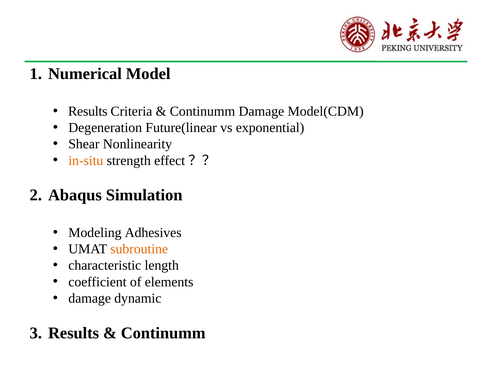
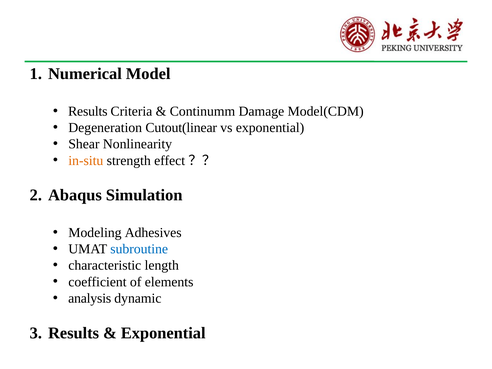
Future(linear: Future(linear -> Cutout(linear
subroutine colour: orange -> blue
damage at (90, 298): damage -> analysis
Continumm at (163, 333): Continumm -> Exponential
